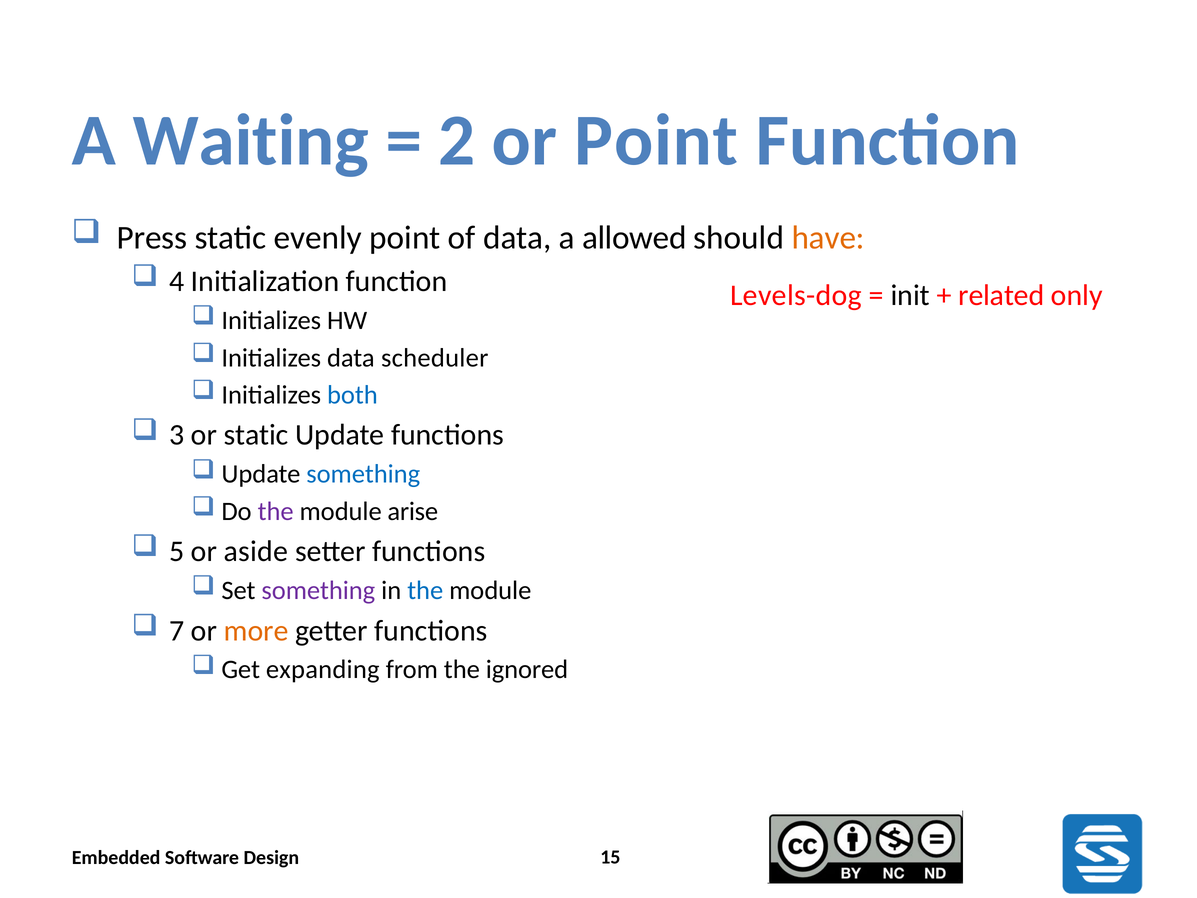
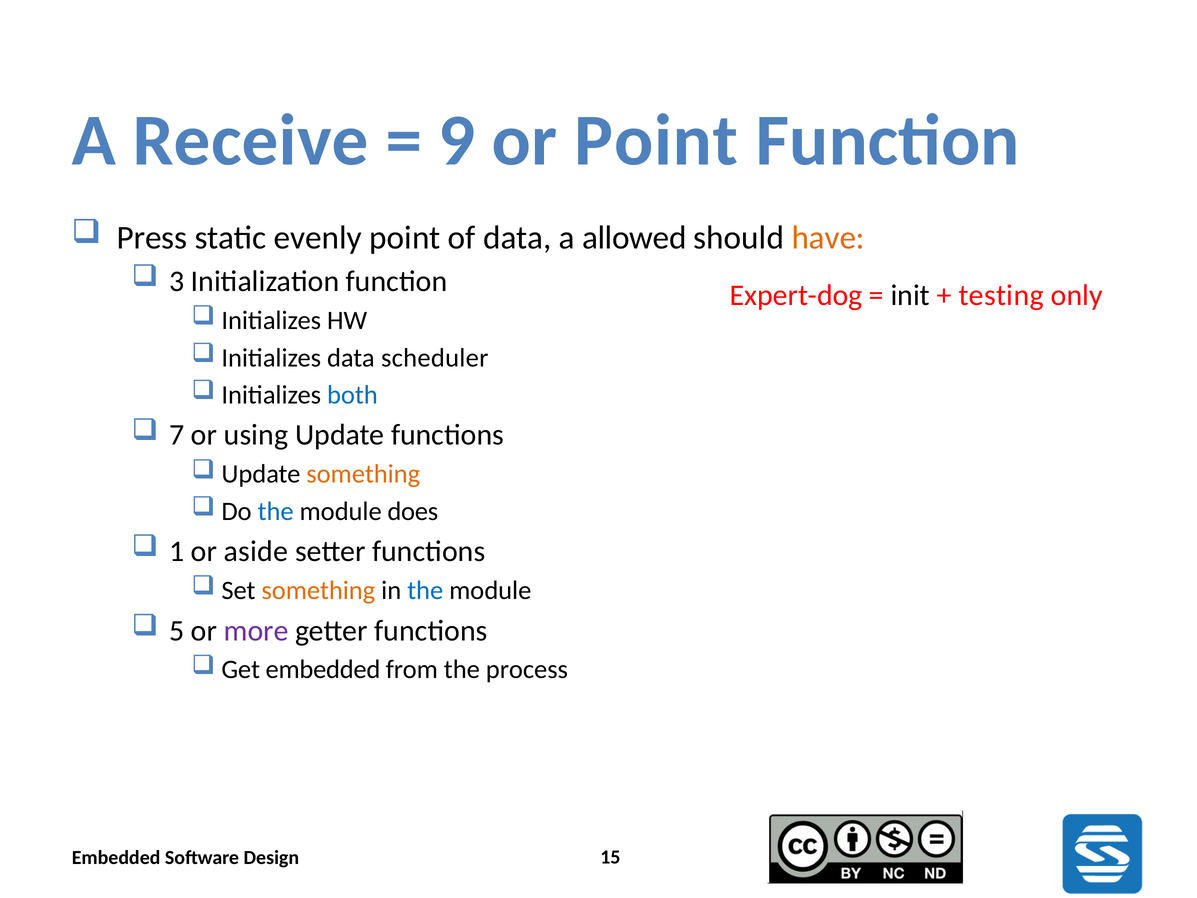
Waiting: Waiting -> Receive
2: 2 -> 9
4: 4 -> 3
Levels-dog: Levels-dog -> Expert-dog
related: related -> testing
3: 3 -> 7
or static: static -> using
something at (363, 474) colour: blue -> orange
the at (276, 511) colour: purple -> blue
arise: arise -> does
5: 5 -> 1
something at (318, 590) colour: purple -> orange
7: 7 -> 5
more colour: orange -> purple
expanding at (323, 669): expanding -> embedded
ignored: ignored -> process
